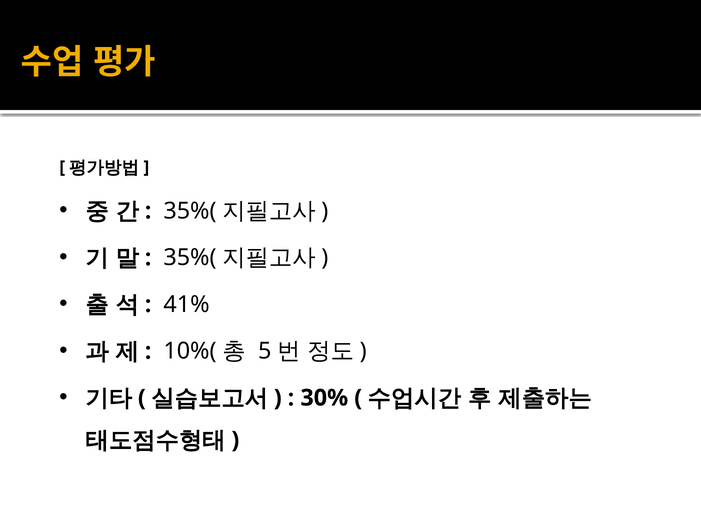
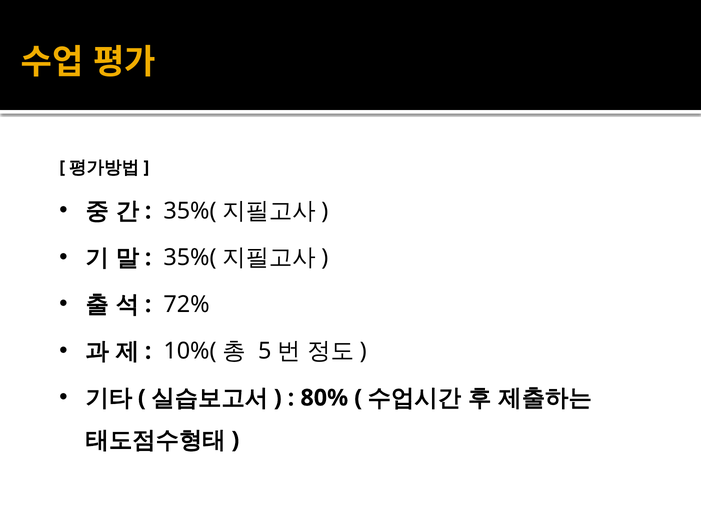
41%: 41% -> 72%
30%: 30% -> 80%
